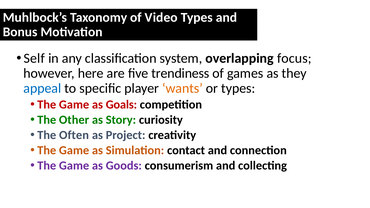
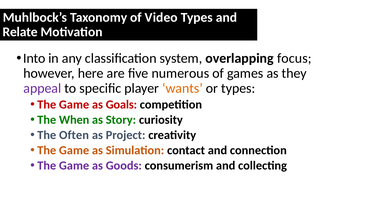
Bonus: Bonus -> Relate
Self: Self -> Into
trendiness: trendiness -> numerous
appeal colour: blue -> purple
Other: Other -> When
